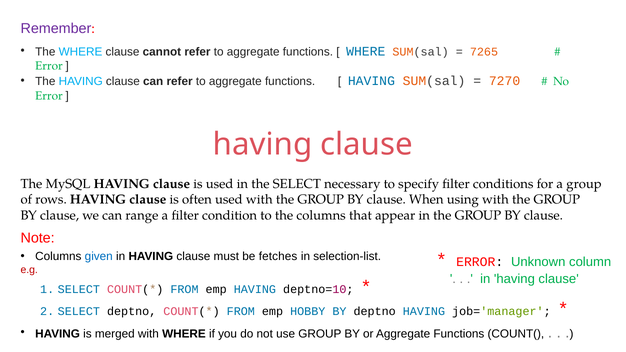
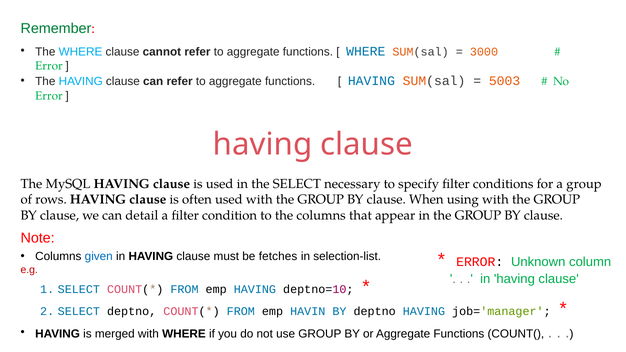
Remember colour: purple -> green
7265: 7265 -> 3000
7270: 7270 -> 5003
range: range -> detail
HOBBY: HOBBY -> HAVIN
